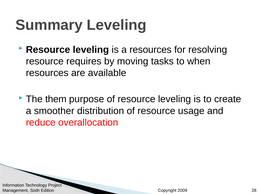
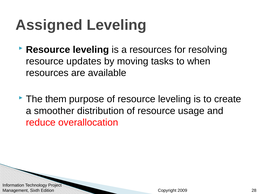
Summary: Summary -> Assigned
requires: requires -> updates
